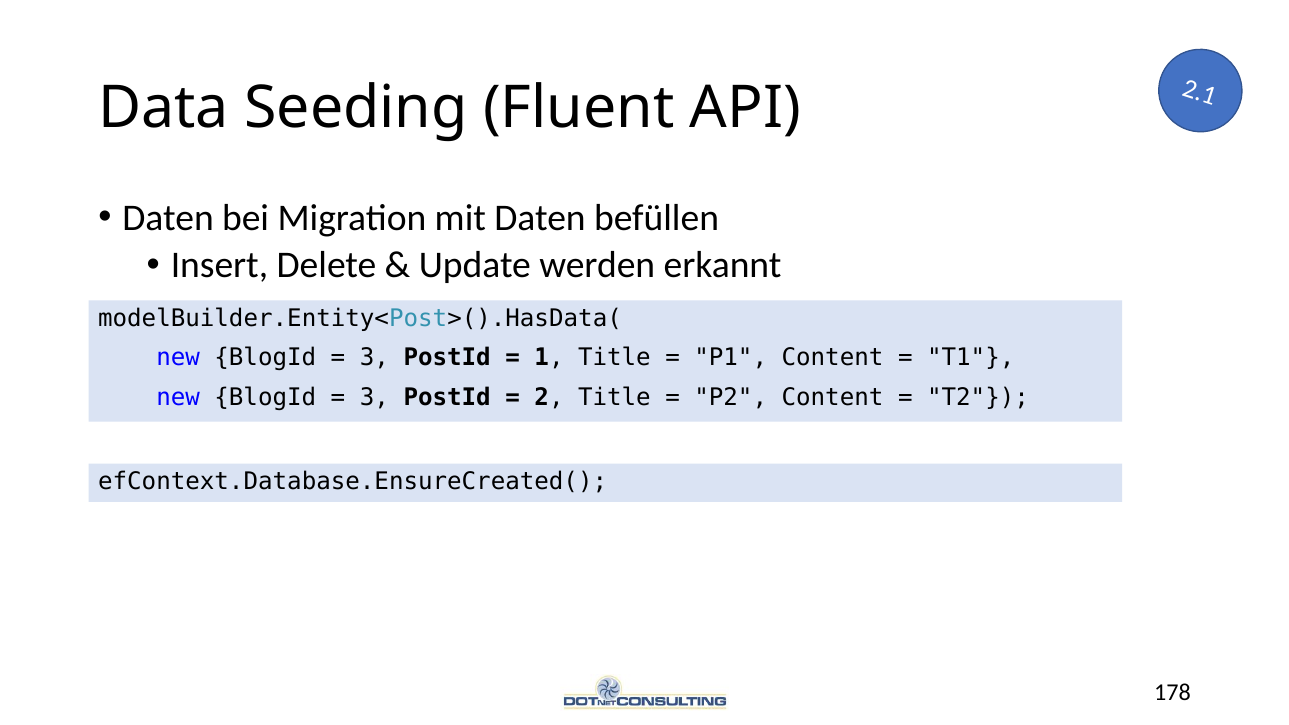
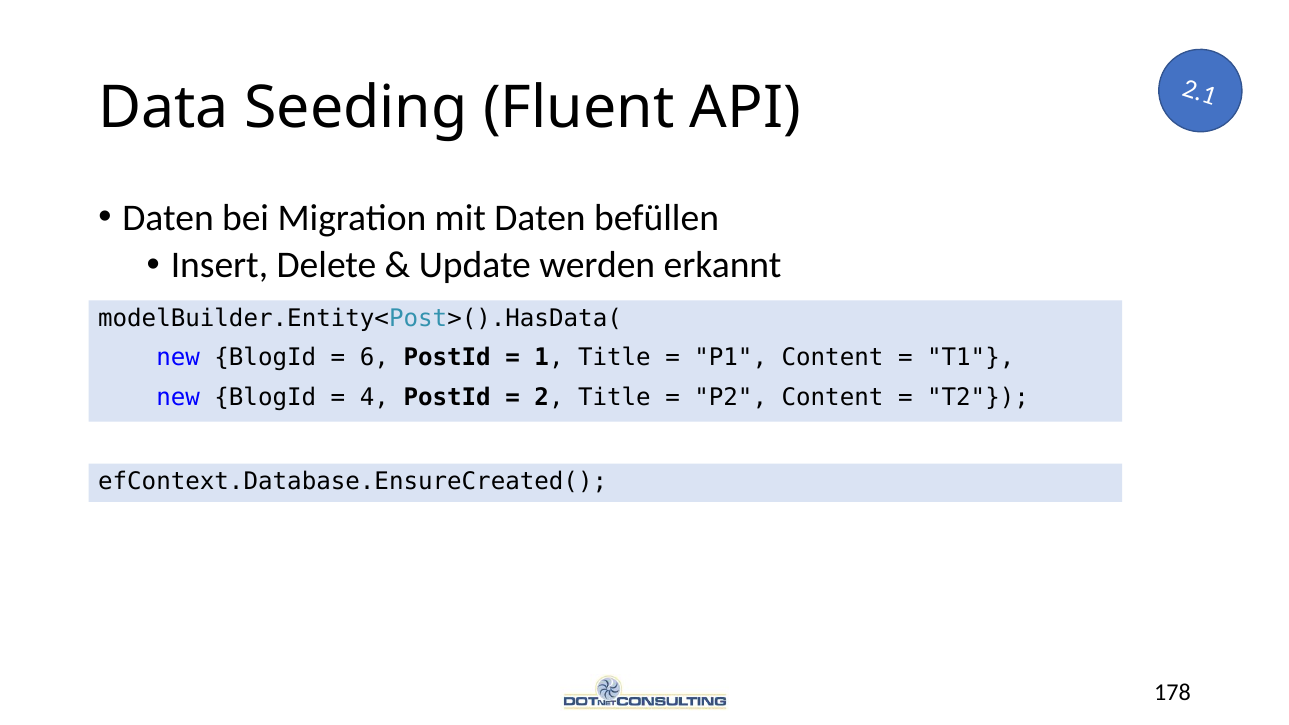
3 at (374, 358): 3 -> 6
3 at (374, 397): 3 -> 4
